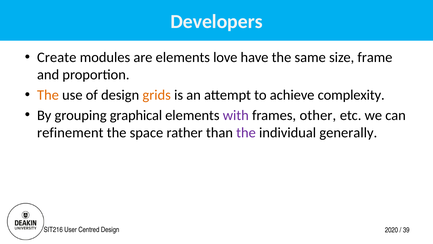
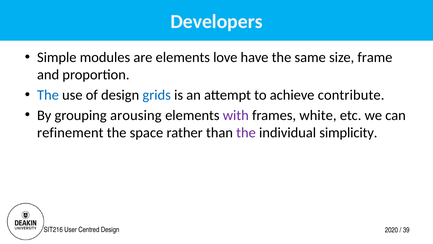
Create: Create -> Simple
The at (48, 95) colour: orange -> blue
grids colour: orange -> blue
complexity: complexity -> contribute
graphical: graphical -> arousing
other: other -> white
generally: generally -> simplicity
